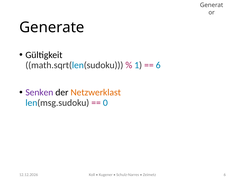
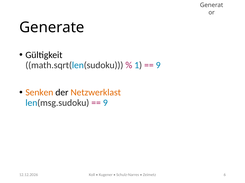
6 at (158, 65): 6 -> 9
Senken colour: purple -> orange
0 at (105, 103): 0 -> 9
